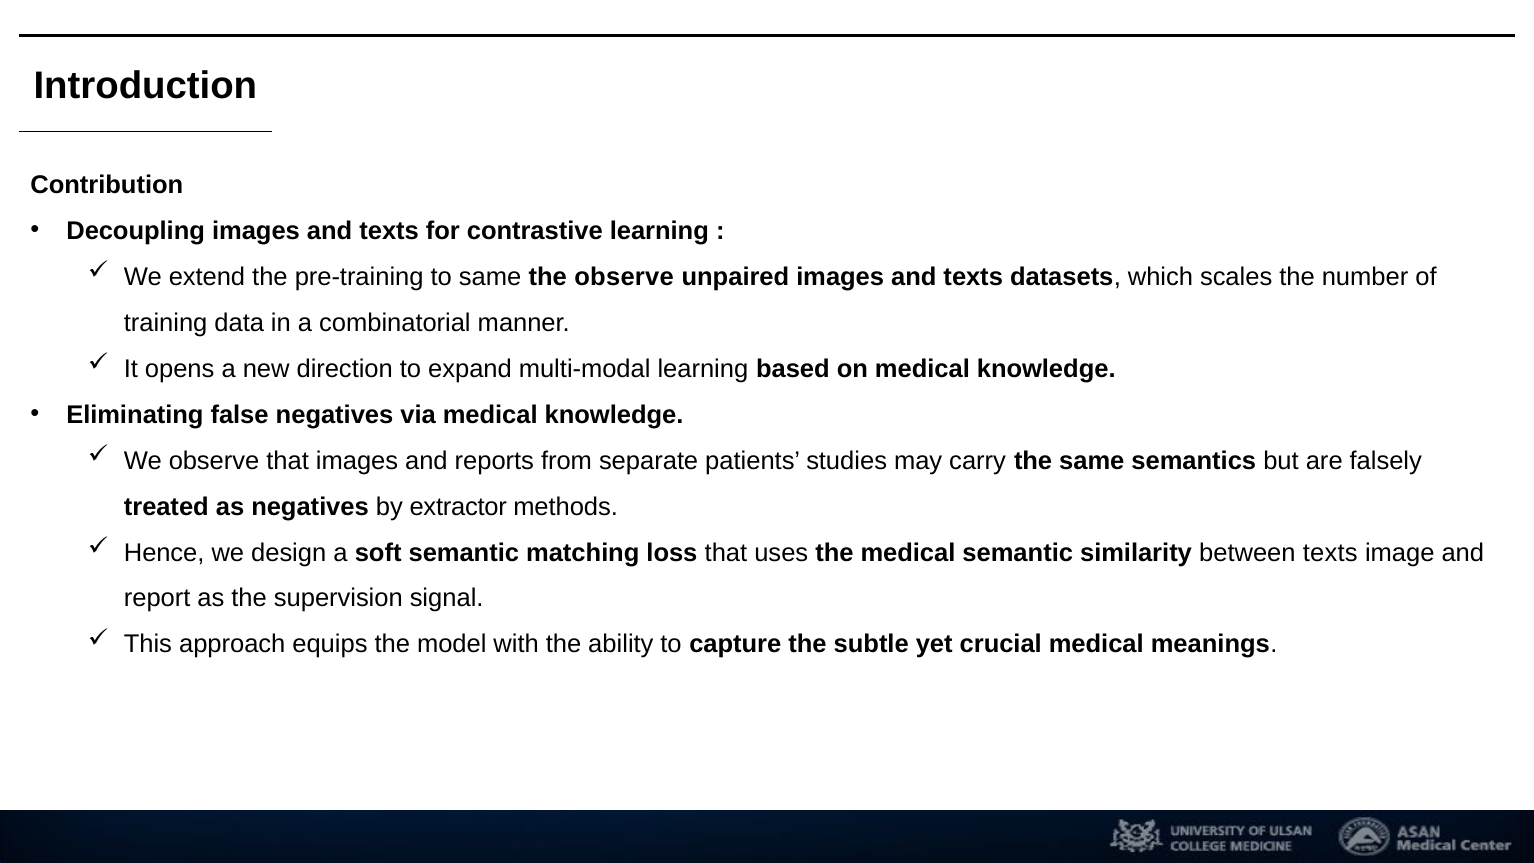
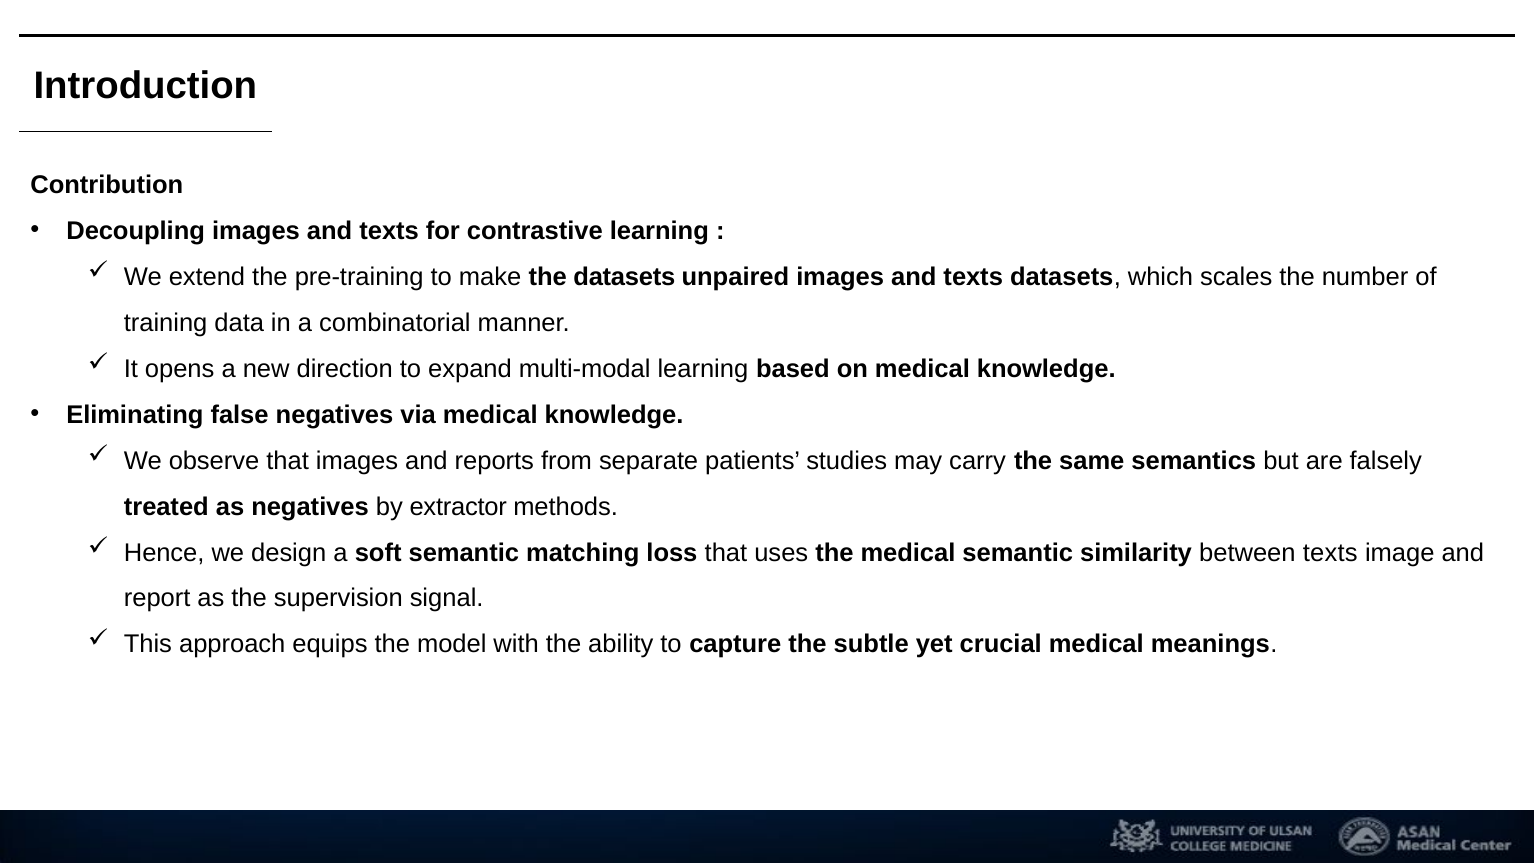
to same: same -> make
the observe: observe -> datasets
